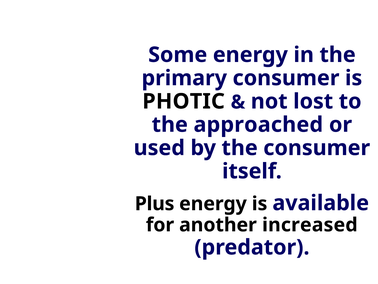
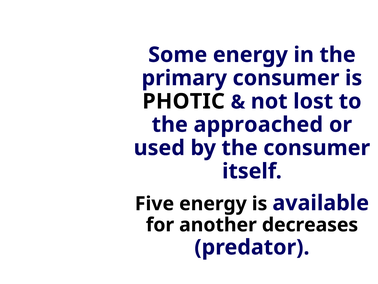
Plus: Plus -> Five
increased: increased -> decreases
